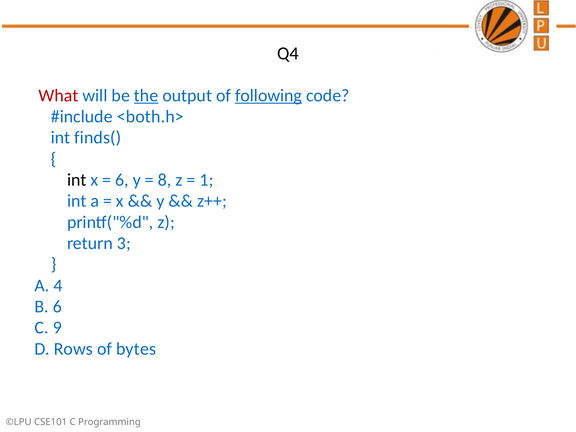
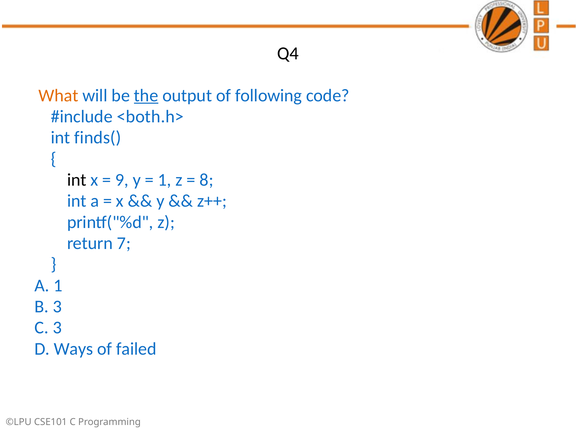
What colour: red -> orange
following underline: present -> none
6 at (122, 180): 6 -> 9
8 at (165, 180): 8 -> 1
1: 1 -> 8
3: 3 -> 7
A 4: 4 -> 1
B 6: 6 -> 3
C 9: 9 -> 3
Rows: Rows -> Ways
bytes: bytes -> failed
